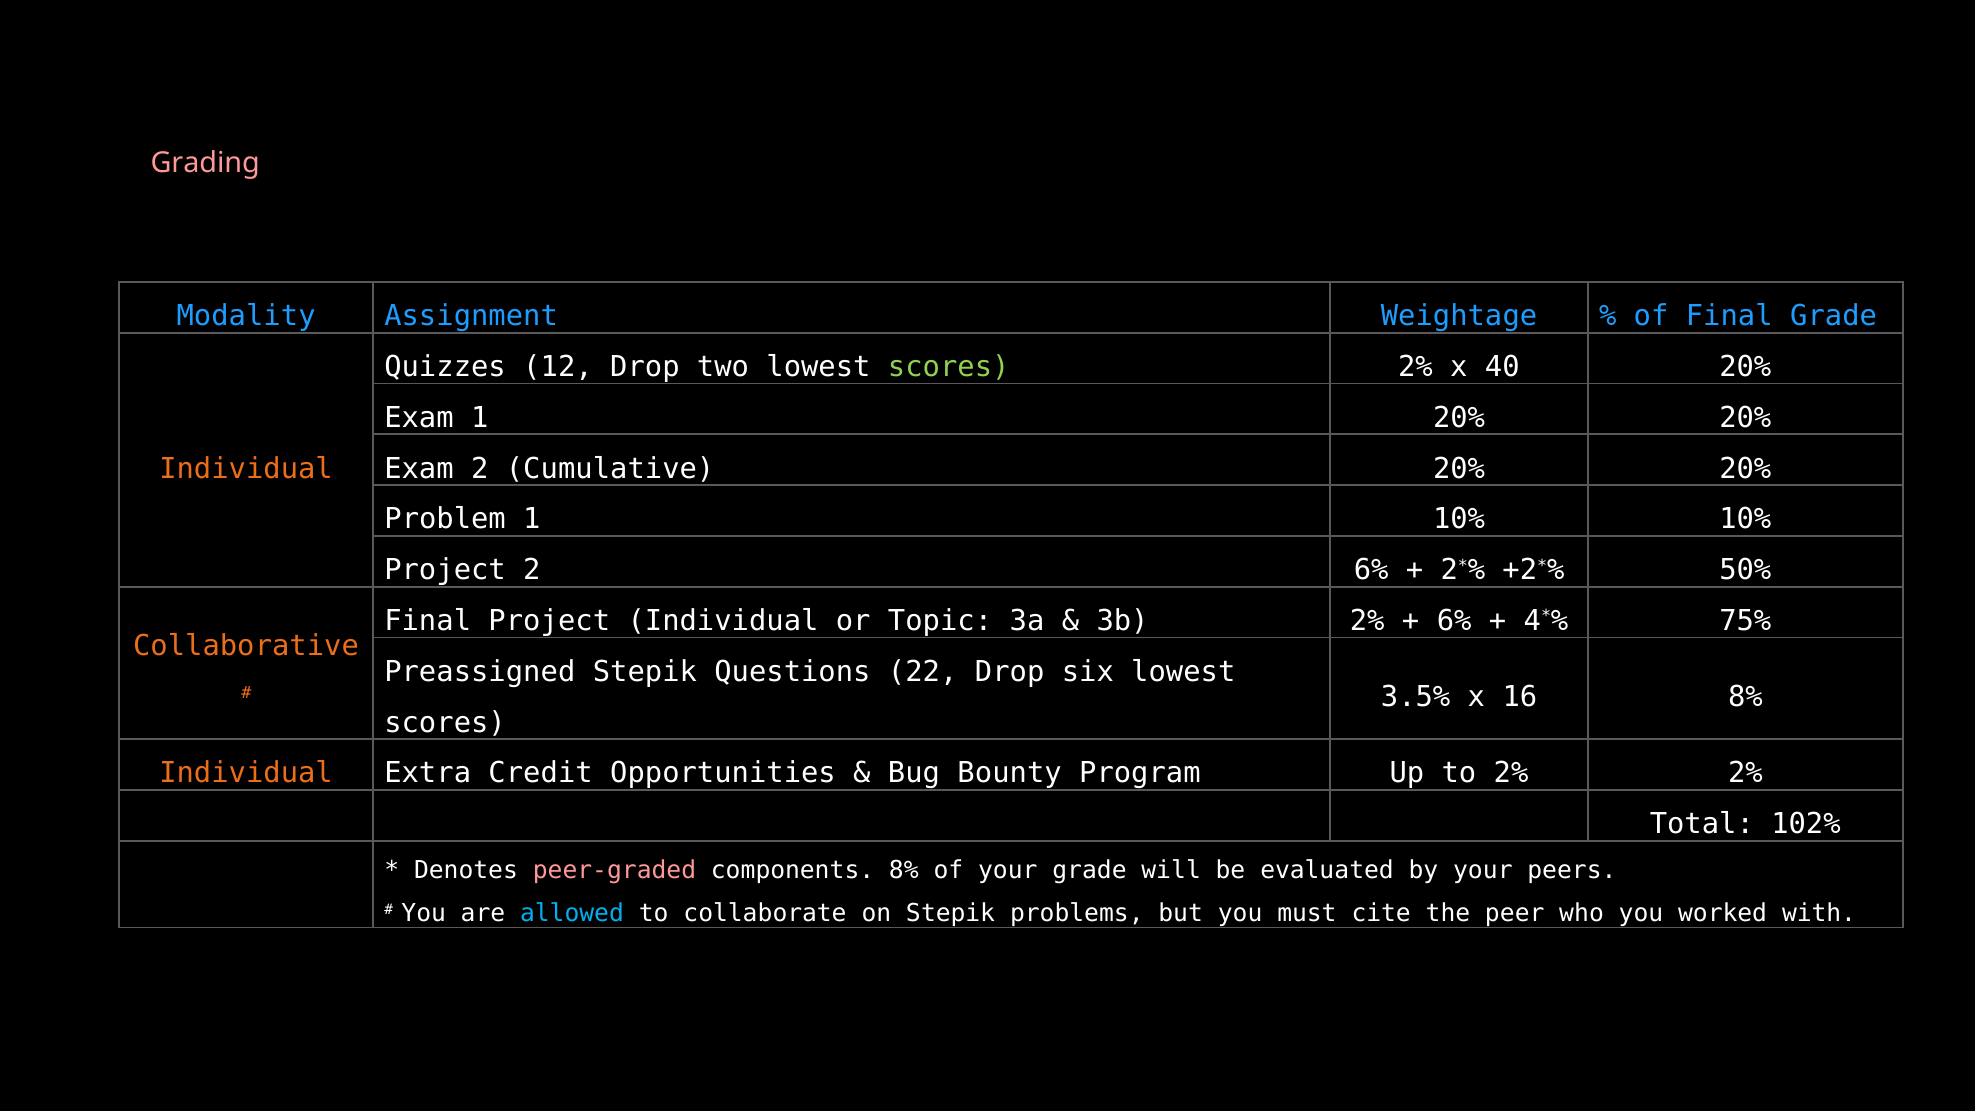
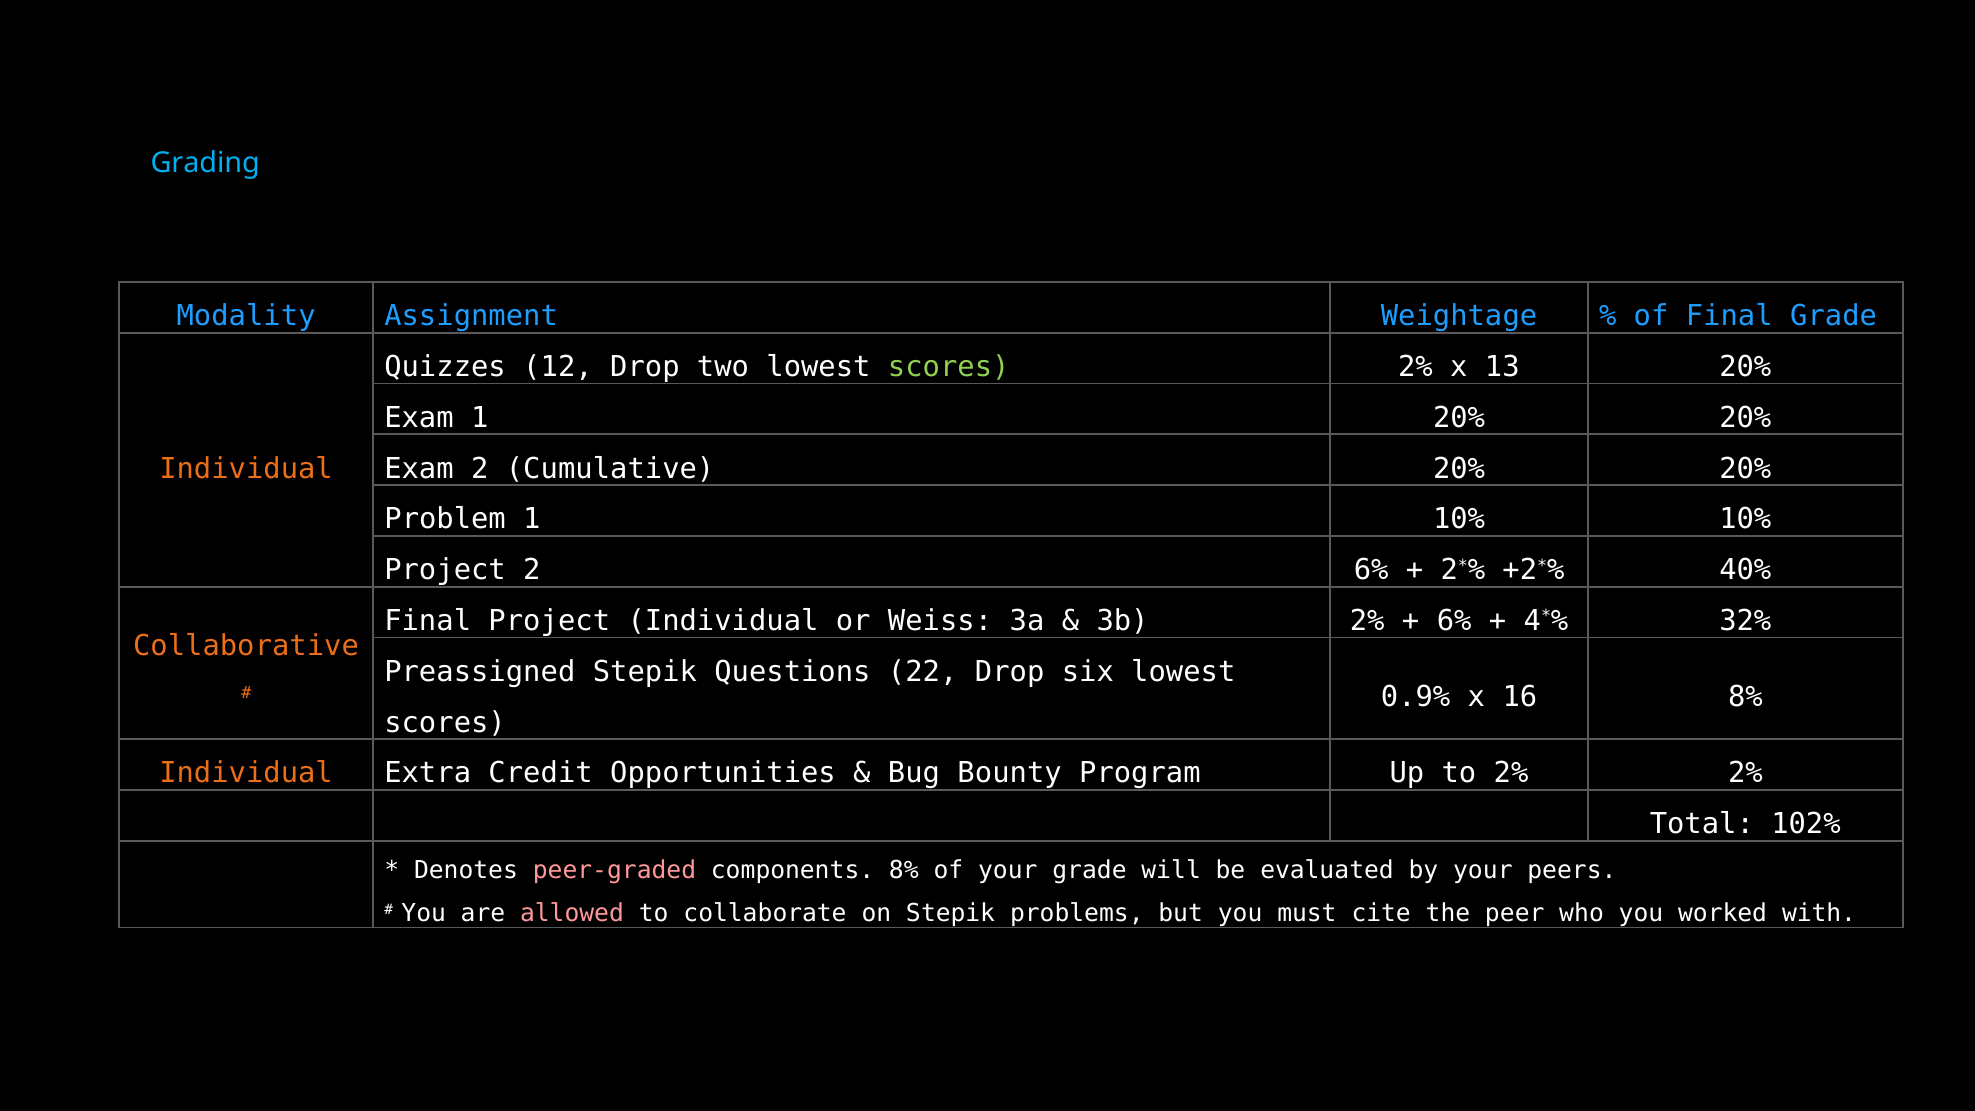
Grading colour: pink -> light blue
40: 40 -> 13
50%: 50% -> 40%
Topic: Topic -> Weiss
75%: 75% -> 32%
3.5%: 3.5% -> 0.9%
allowed colour: light blue -> pink
